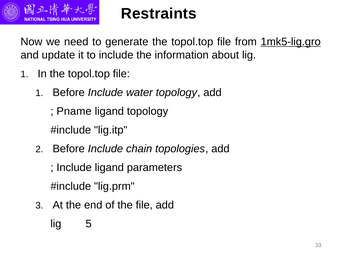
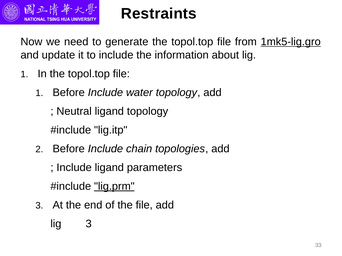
Pname: Pname -> Neutral
lig.prm underline: none -> present
lig 5: 5 -> 3
